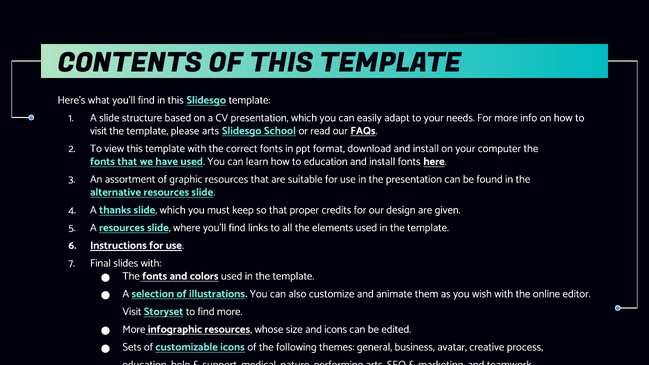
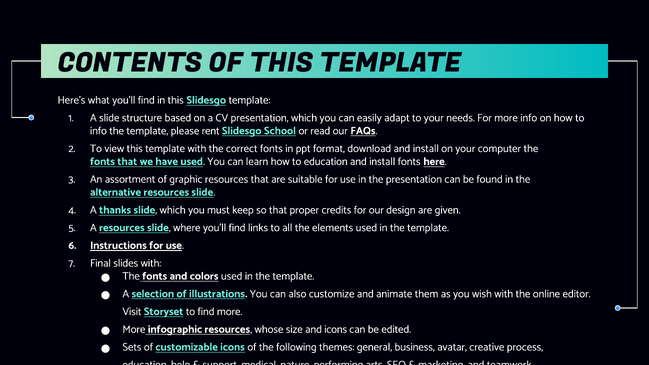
visit at (98, 131): visit -> info
please arts: arts -> rent
